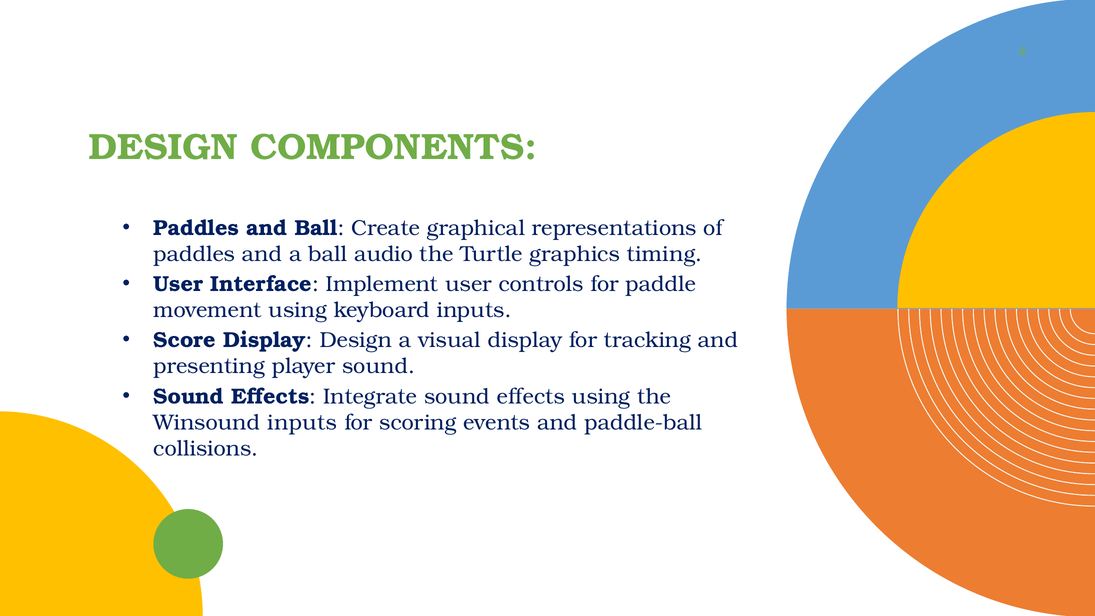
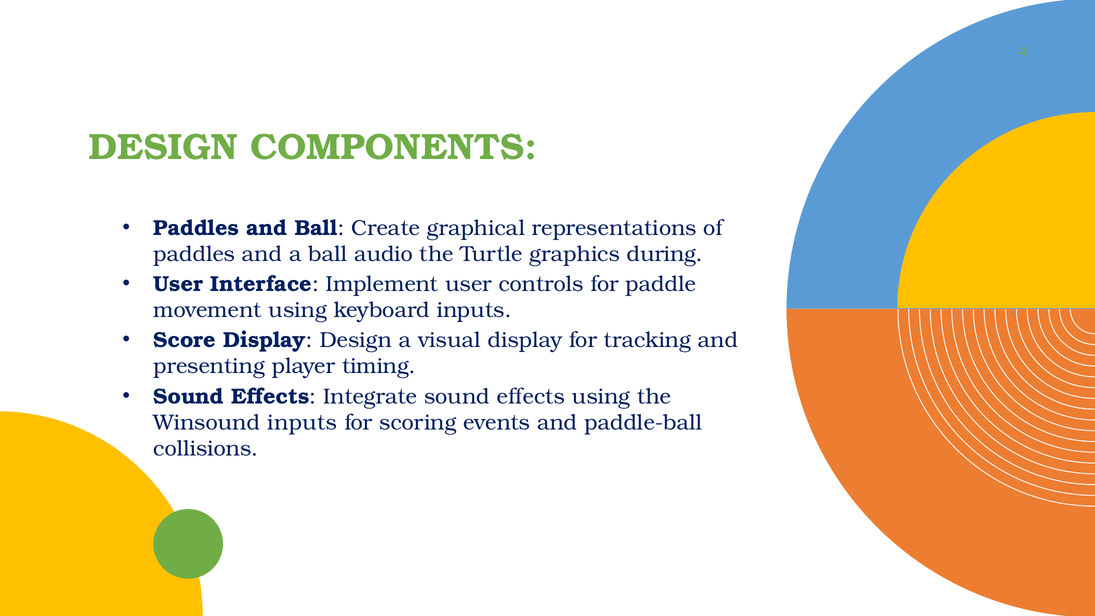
timing: timing -> during
player sound: sound -> timing
